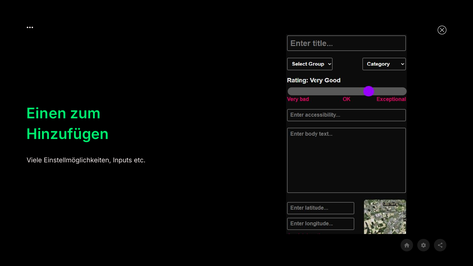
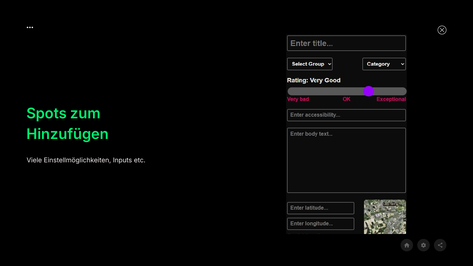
Einen: Einen -> Spots
